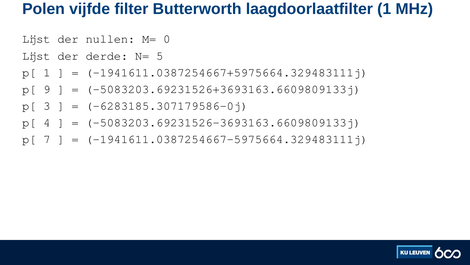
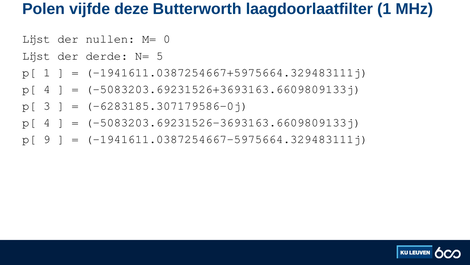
filter: filter -> deze
9 at (47, 89): 9 -> 4
7: 7 -> 9
